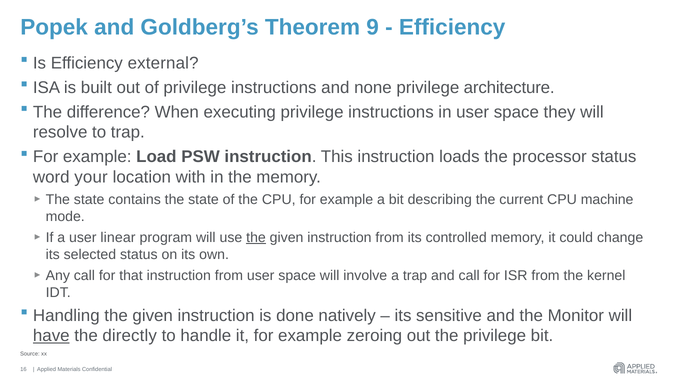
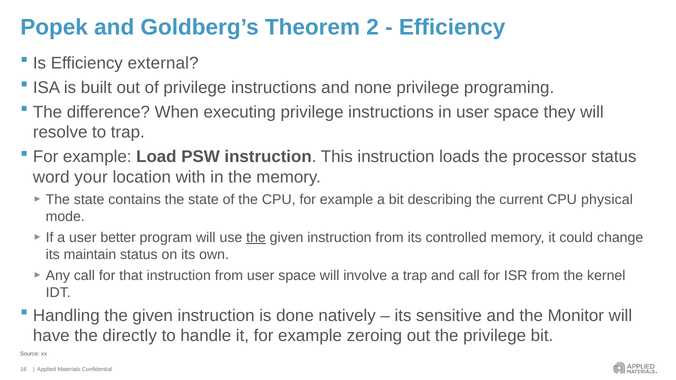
9: 9 -> 2
architecture: architecture -> programing
machine: machine -> physical
linear: linear -> better
selected: selected -> maintain
have underline: present -> none
